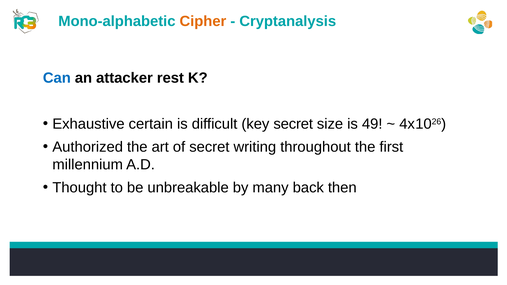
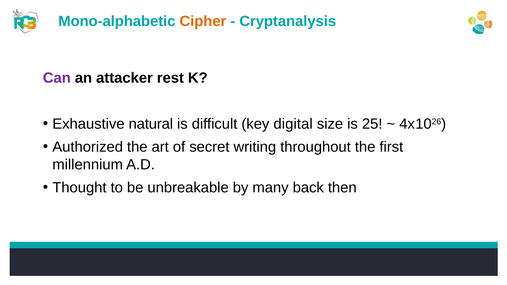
Can colour: blue -> purple
certain: certain -> natural
key secret: secret -> digital
49: 49 -> 25
